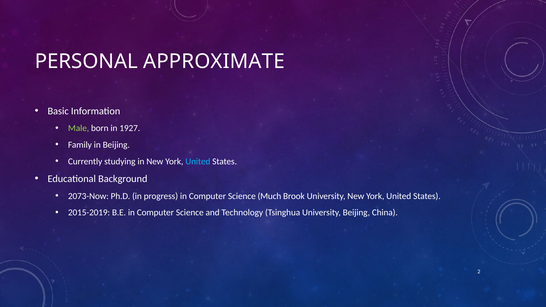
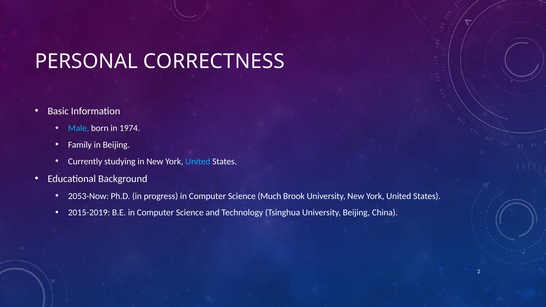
APPROXIMATE: APPROXIMATE -> CORRECTNESS
Male colour: light green -> light blue
1927: 1927 -> 1974
2073-Now: 2073-Now -> 2053-Now
